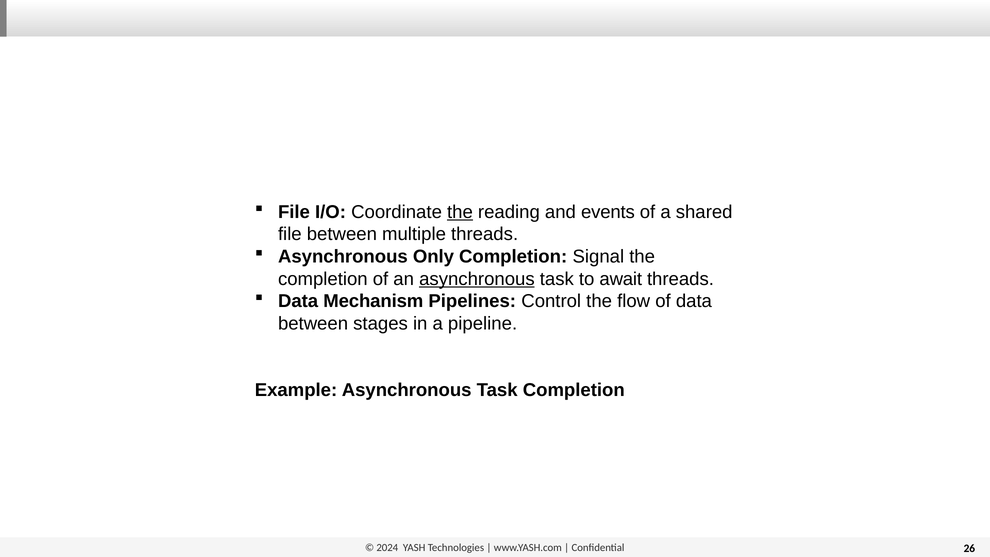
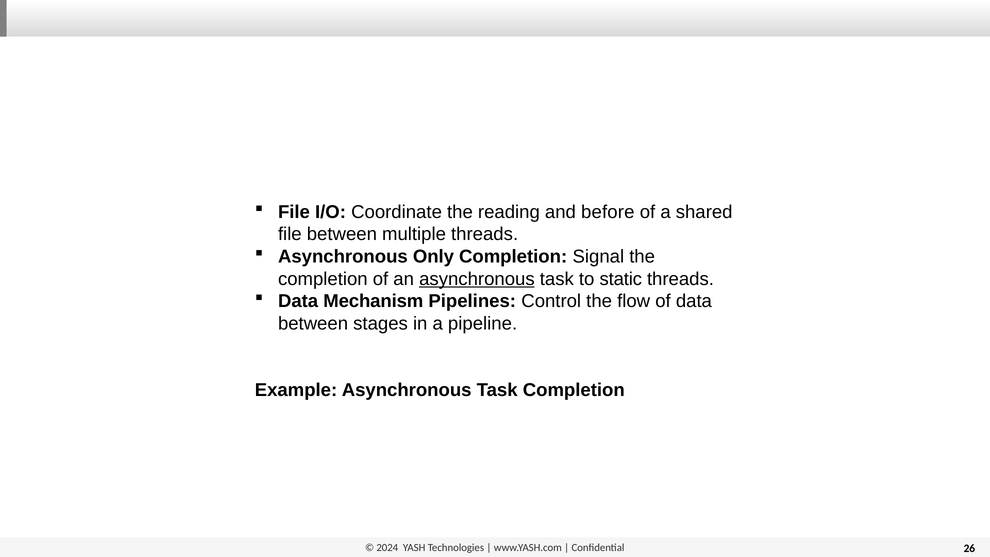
the at (460, 212) underline: present -> none
events: events -> before
await: await -> static
